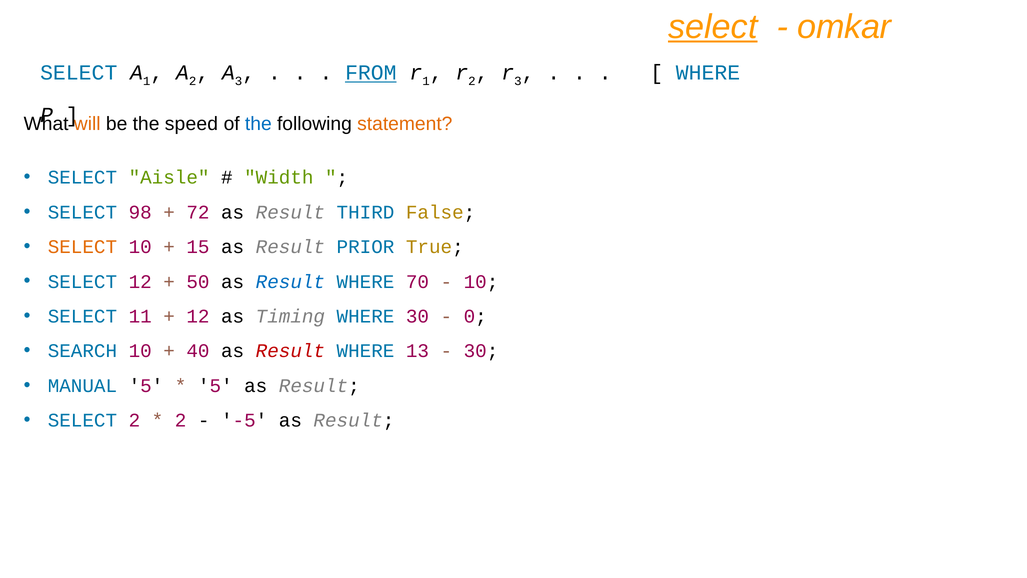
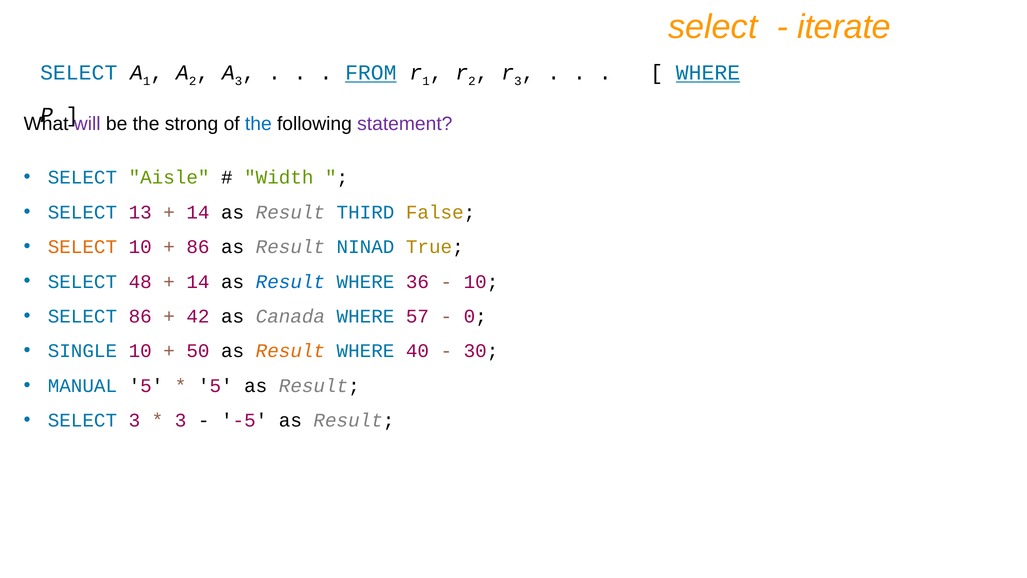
select at (713, 27) underline: present -> none
omkar: omkar -> iterate
WHERE at (708, 73) underline: none -> present
will colour: orange -> purple
speed: speed -> strong
statement colour: orange -> purple
98: 98 -> 13
72 at (198, 212): 72 -> 14
15 at (198, 247): 15 -> 86
PRIOR: PRIOR -> NINAD
SELECT 12: 12 -> 48
50 at (198, 282): 50 -> 14
70: 70 -> 36
SELECT 11: 11 -> 86
12 at (198, 316): 12 -> 42
Timing: Timing -> Canada
WHERE 30: 30 -> 57
SEARCH: SEARCH -> SINGLE
40: 40 -> 50
Result at (290, 351) colour: red -> orange
13: 13 -> 40
SELECT 2: 2 -> 3
2 at (181, 420): 2 -> 3
